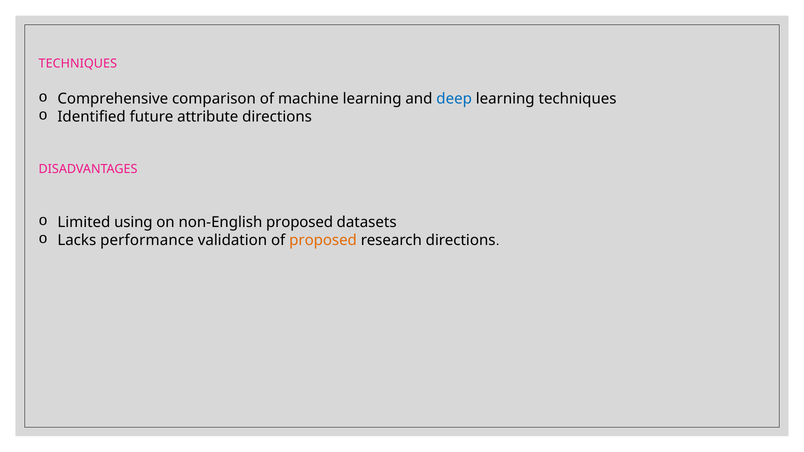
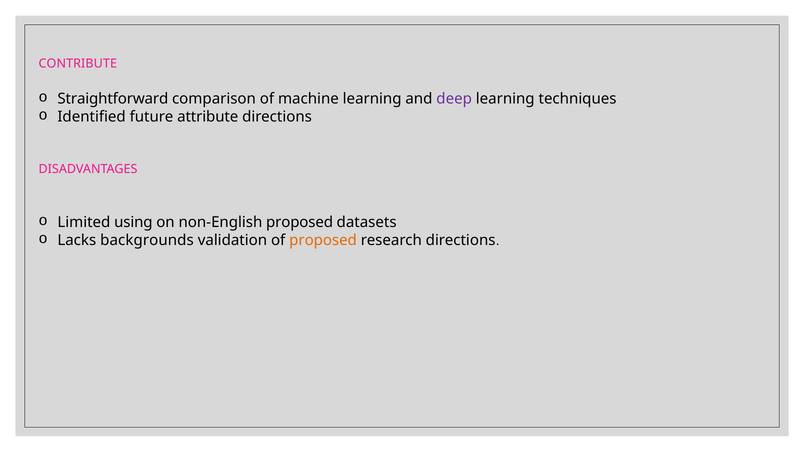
TECHNIQUES at (78, 64): TECHNIQUES -> CONTRIBUTE
Comprehensive: Comprehensive -> Straightforward
deep colour: blue -> purple
performance: performance -> backgrounds
